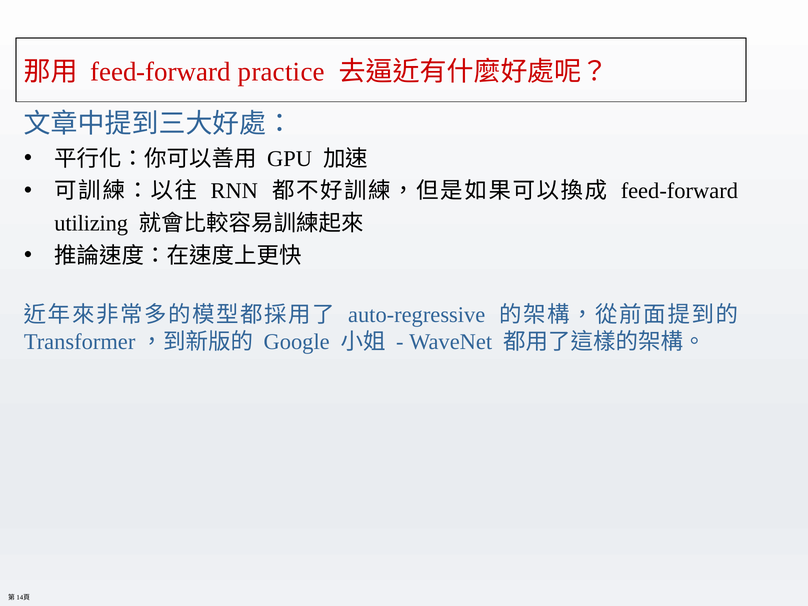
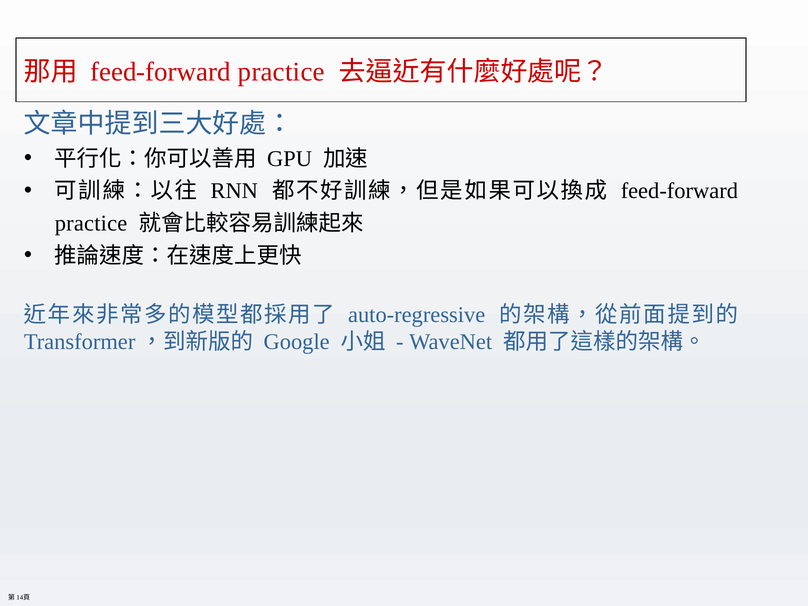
utilizing at (91, 223): utilizing -> practice
